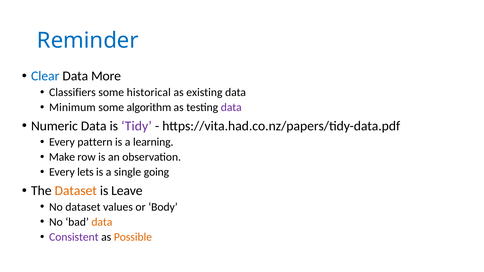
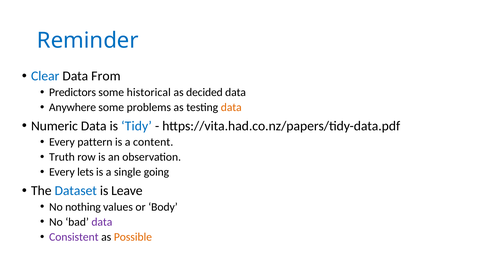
More: More -> From
Classifiers: Classifiers -> Predictors
existing: existing -> decided
Minimum: Minimum -> Anywhere
algorithm: algorithm -> problems
data at (231, 107) colour: purple -> orange
Tidy colour: purple -> blue
learning: learning -> content
Make: Make -> Truth
Dataset at (76, 191) colour: orange -> blue
No dataset: dataset -> nothing
data at (102, 222) colour: orange -> purple
